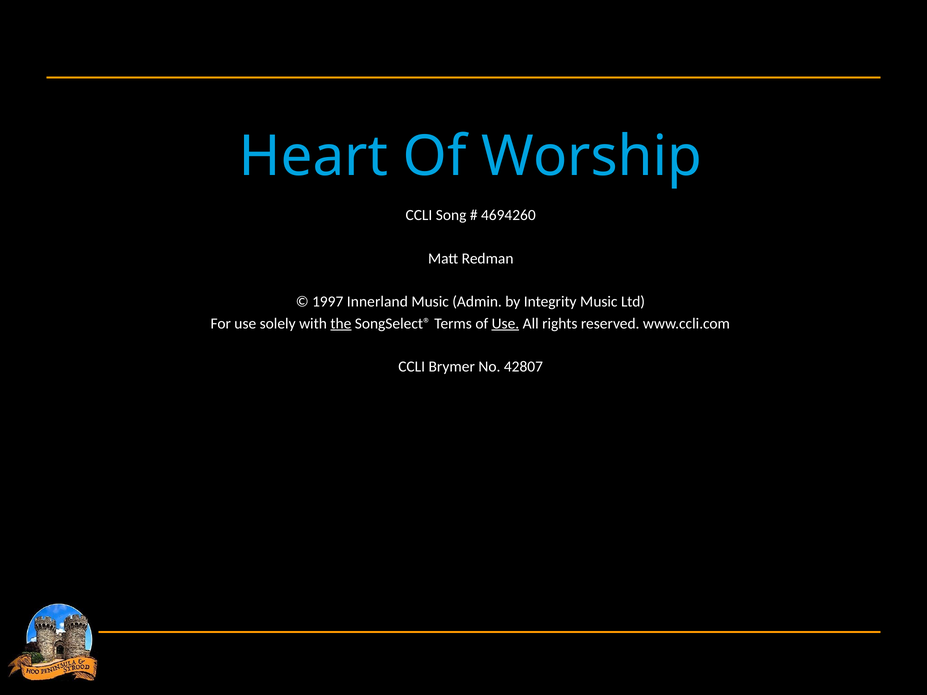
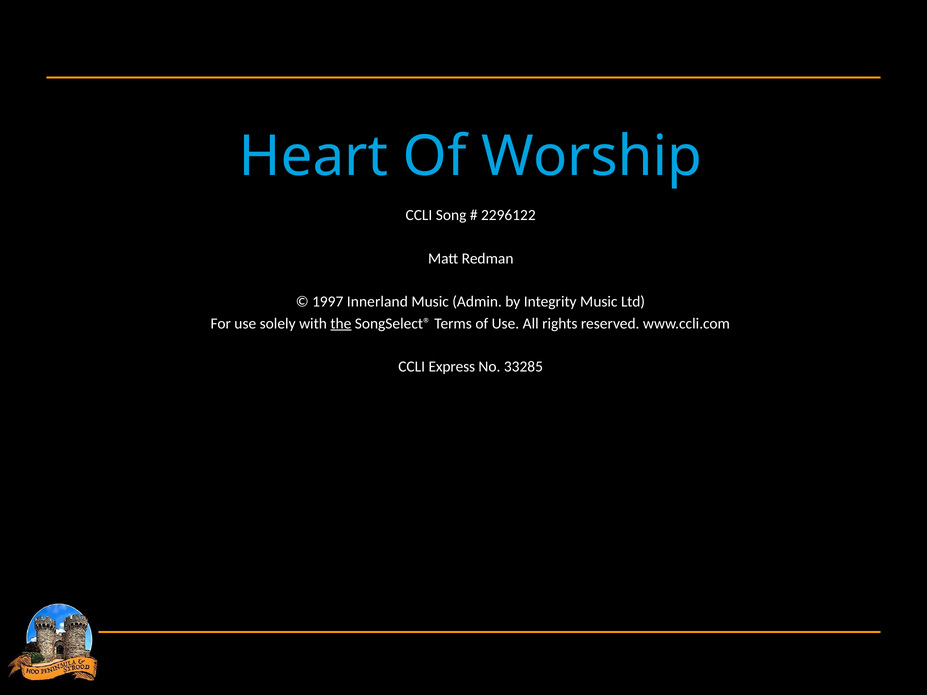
4694260: 4694260 -> 2296122
Use at (505, 324) underline: present -> none
Brymer: Brymer -> Express
42807: 42807 -> 33285
